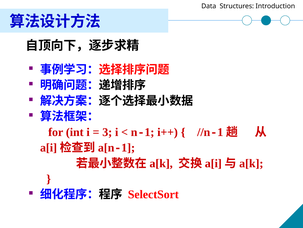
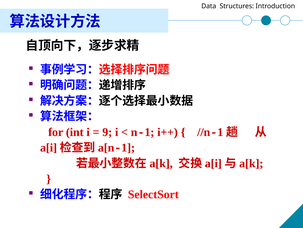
3: 3 -> 9
